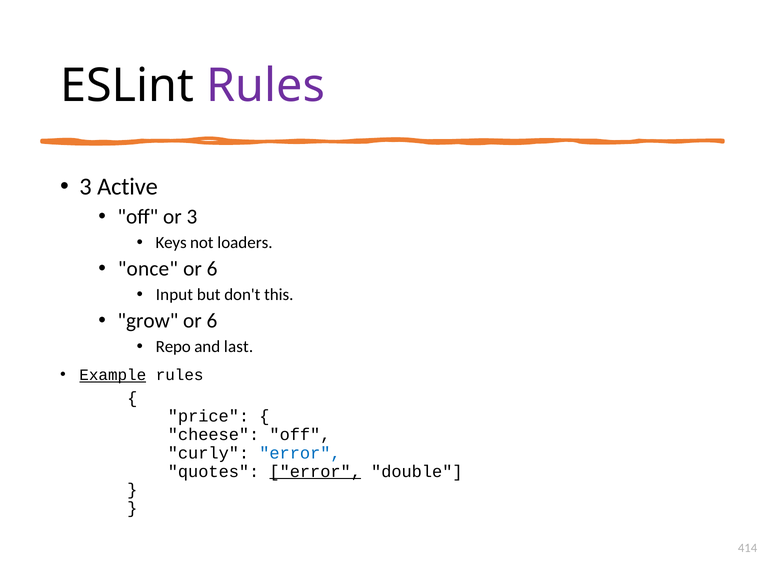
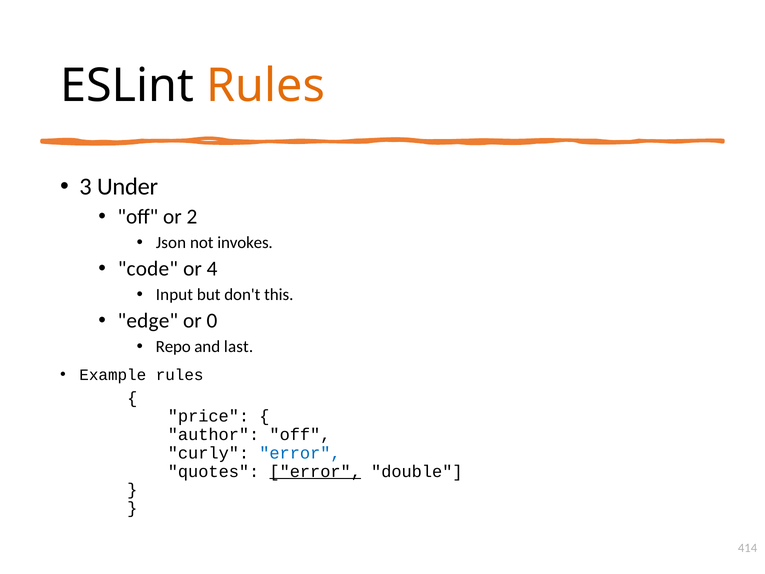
Rules at (266, 86) colour: purple -> orange
Active: Active -> Under
or 3: 3 -> 2
Keys: Keys -> Json
loaders: loaders -> invokes
once: once -> code
6 at (212, 269): 6 -> 4
grow: grow -> edge
6 at (212, 320): 6 -> 0
Example underline: present -> none
cheese: cheese -> author
